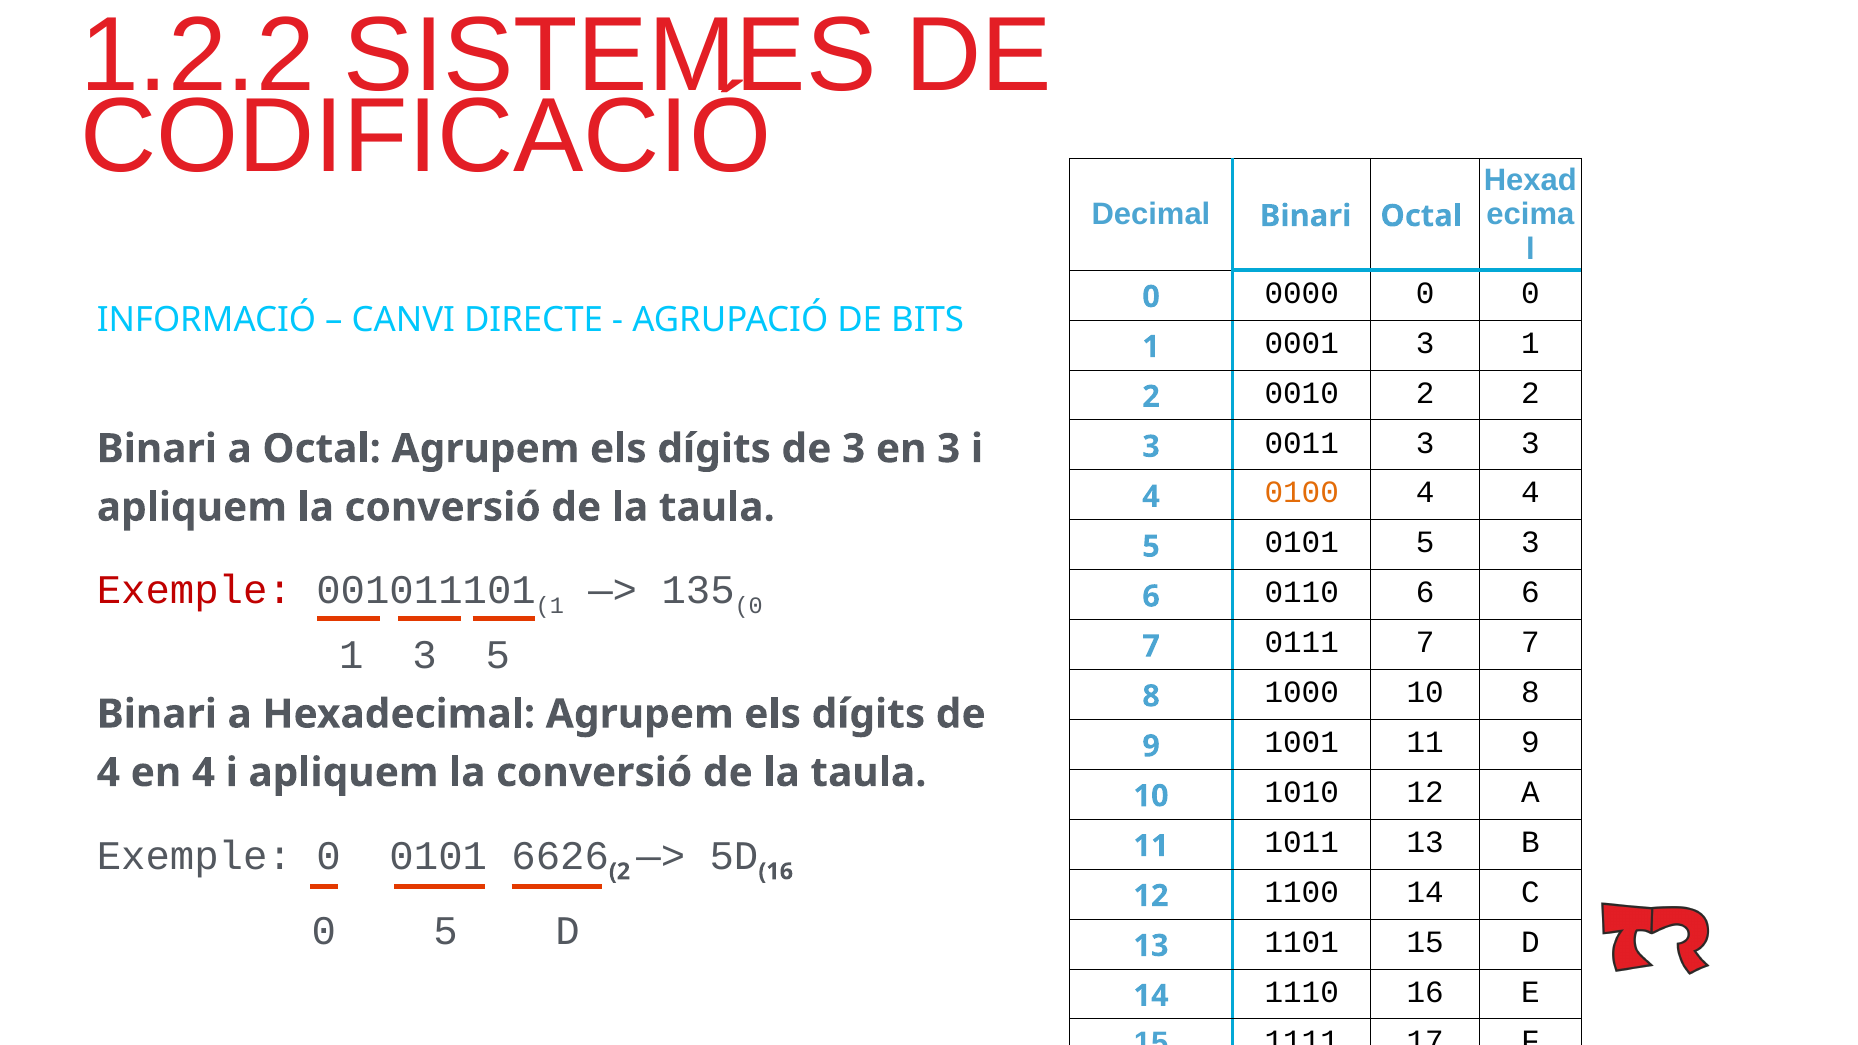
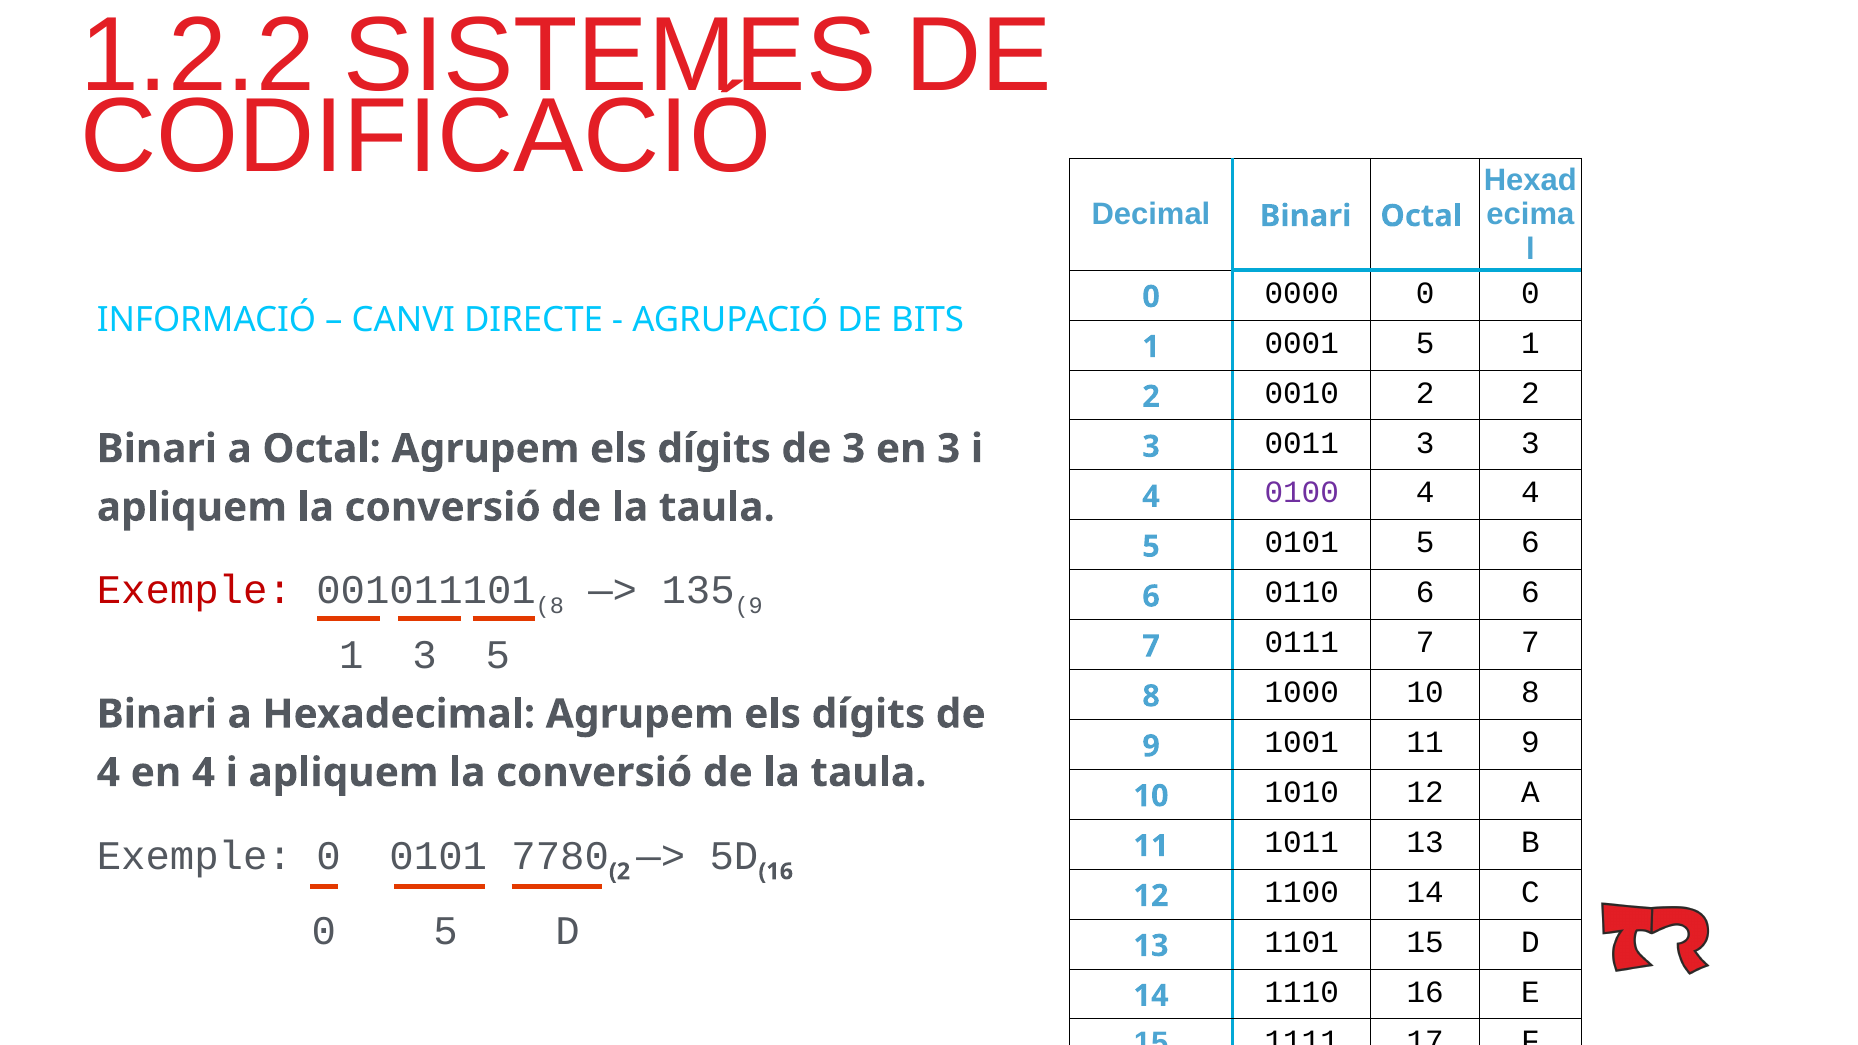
0001 3: 3 -> 5
0100 colour: orange -> purple
5 3: 3 -> 6
1 at (550, 606): 1 -> 8
0 at (749, 606): 0 -> 9
6626: 6626 -> 7780
